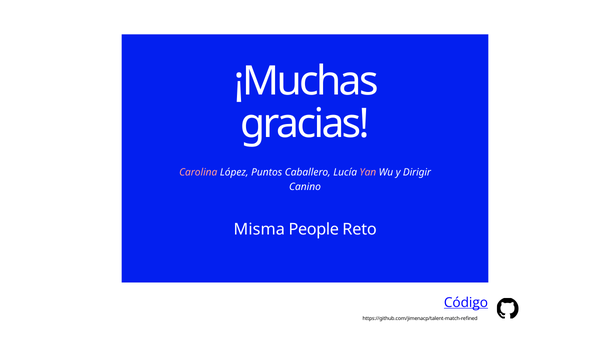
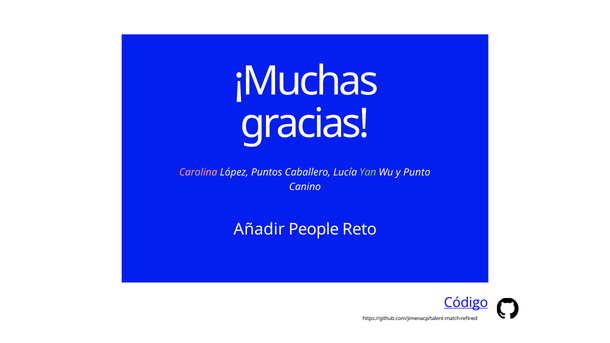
Yan colour: pink -> light green
Dirigir: Dirigir -> Punto
Misma: Misma -> Añadir
